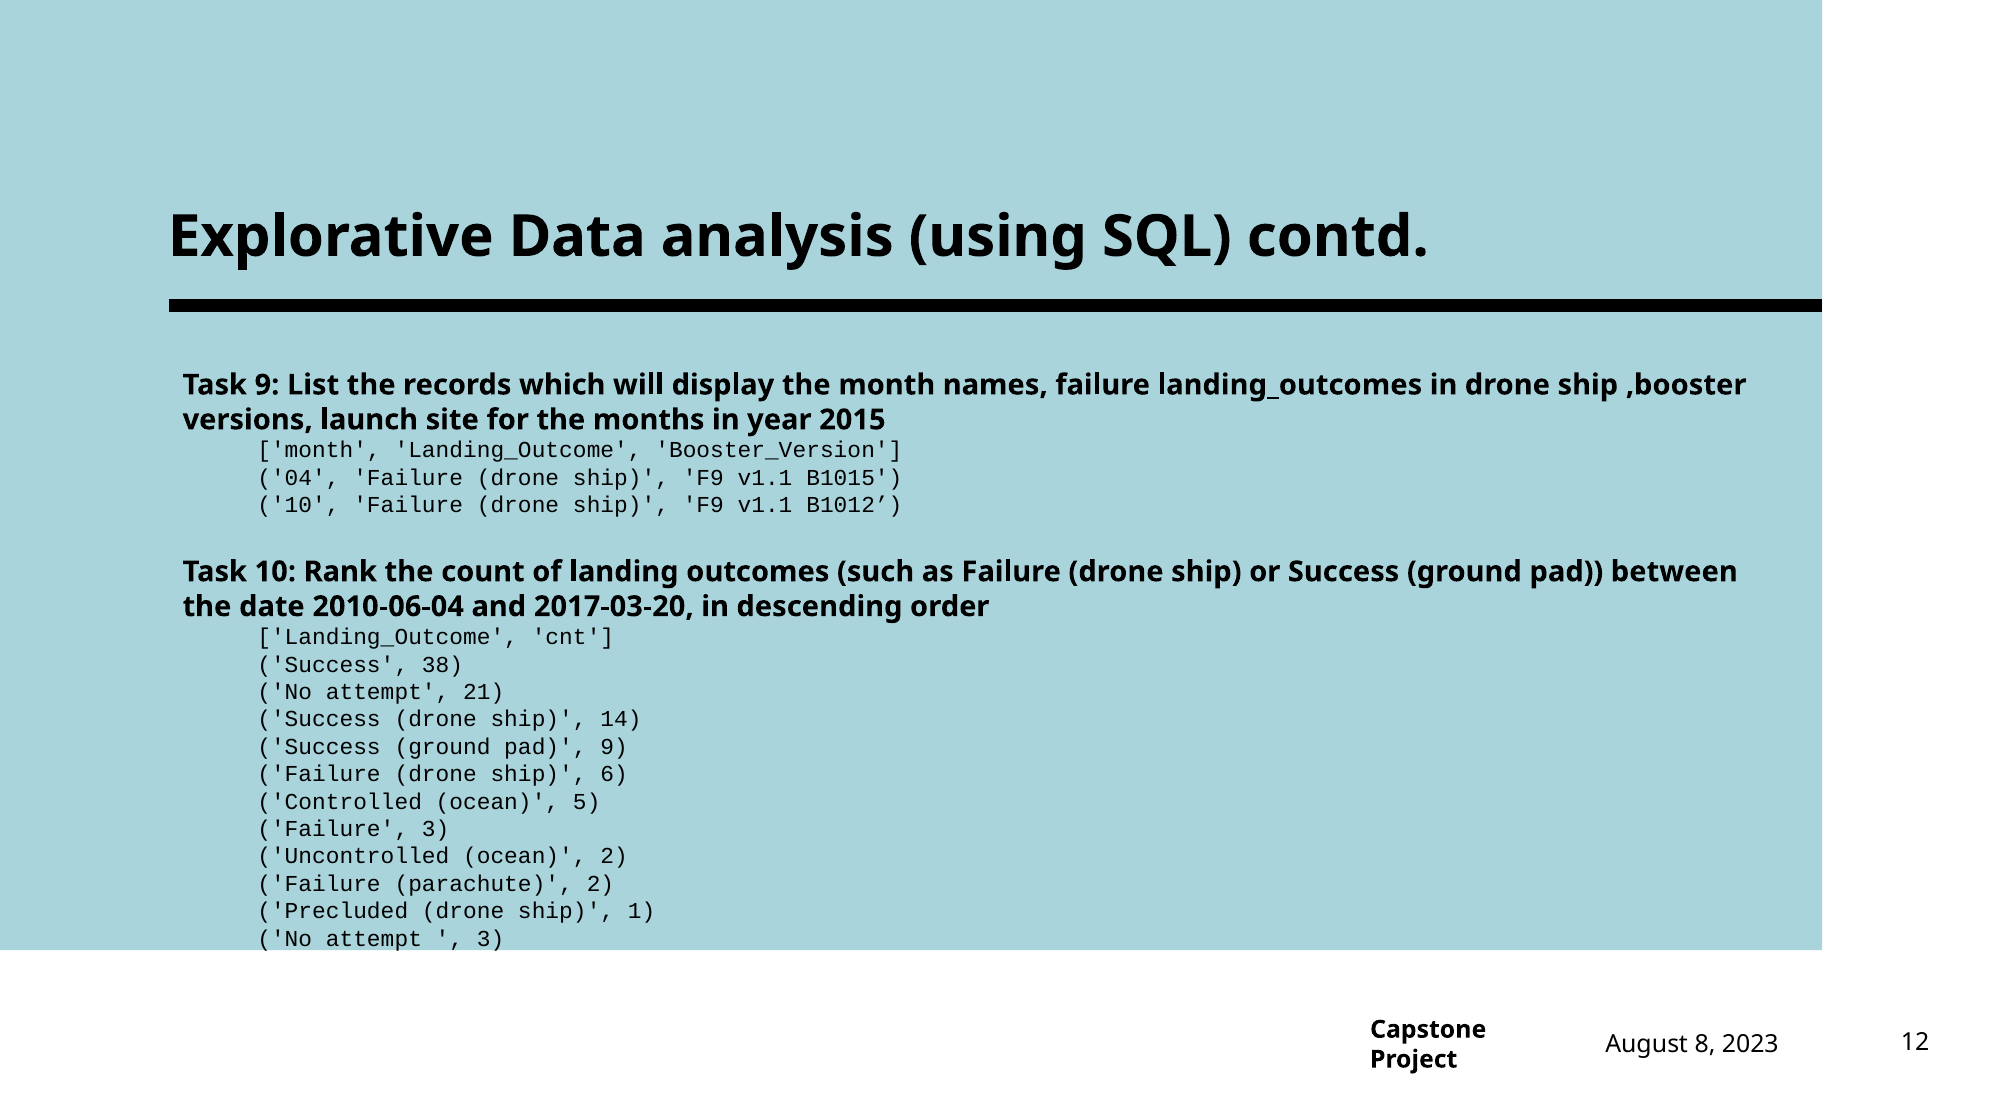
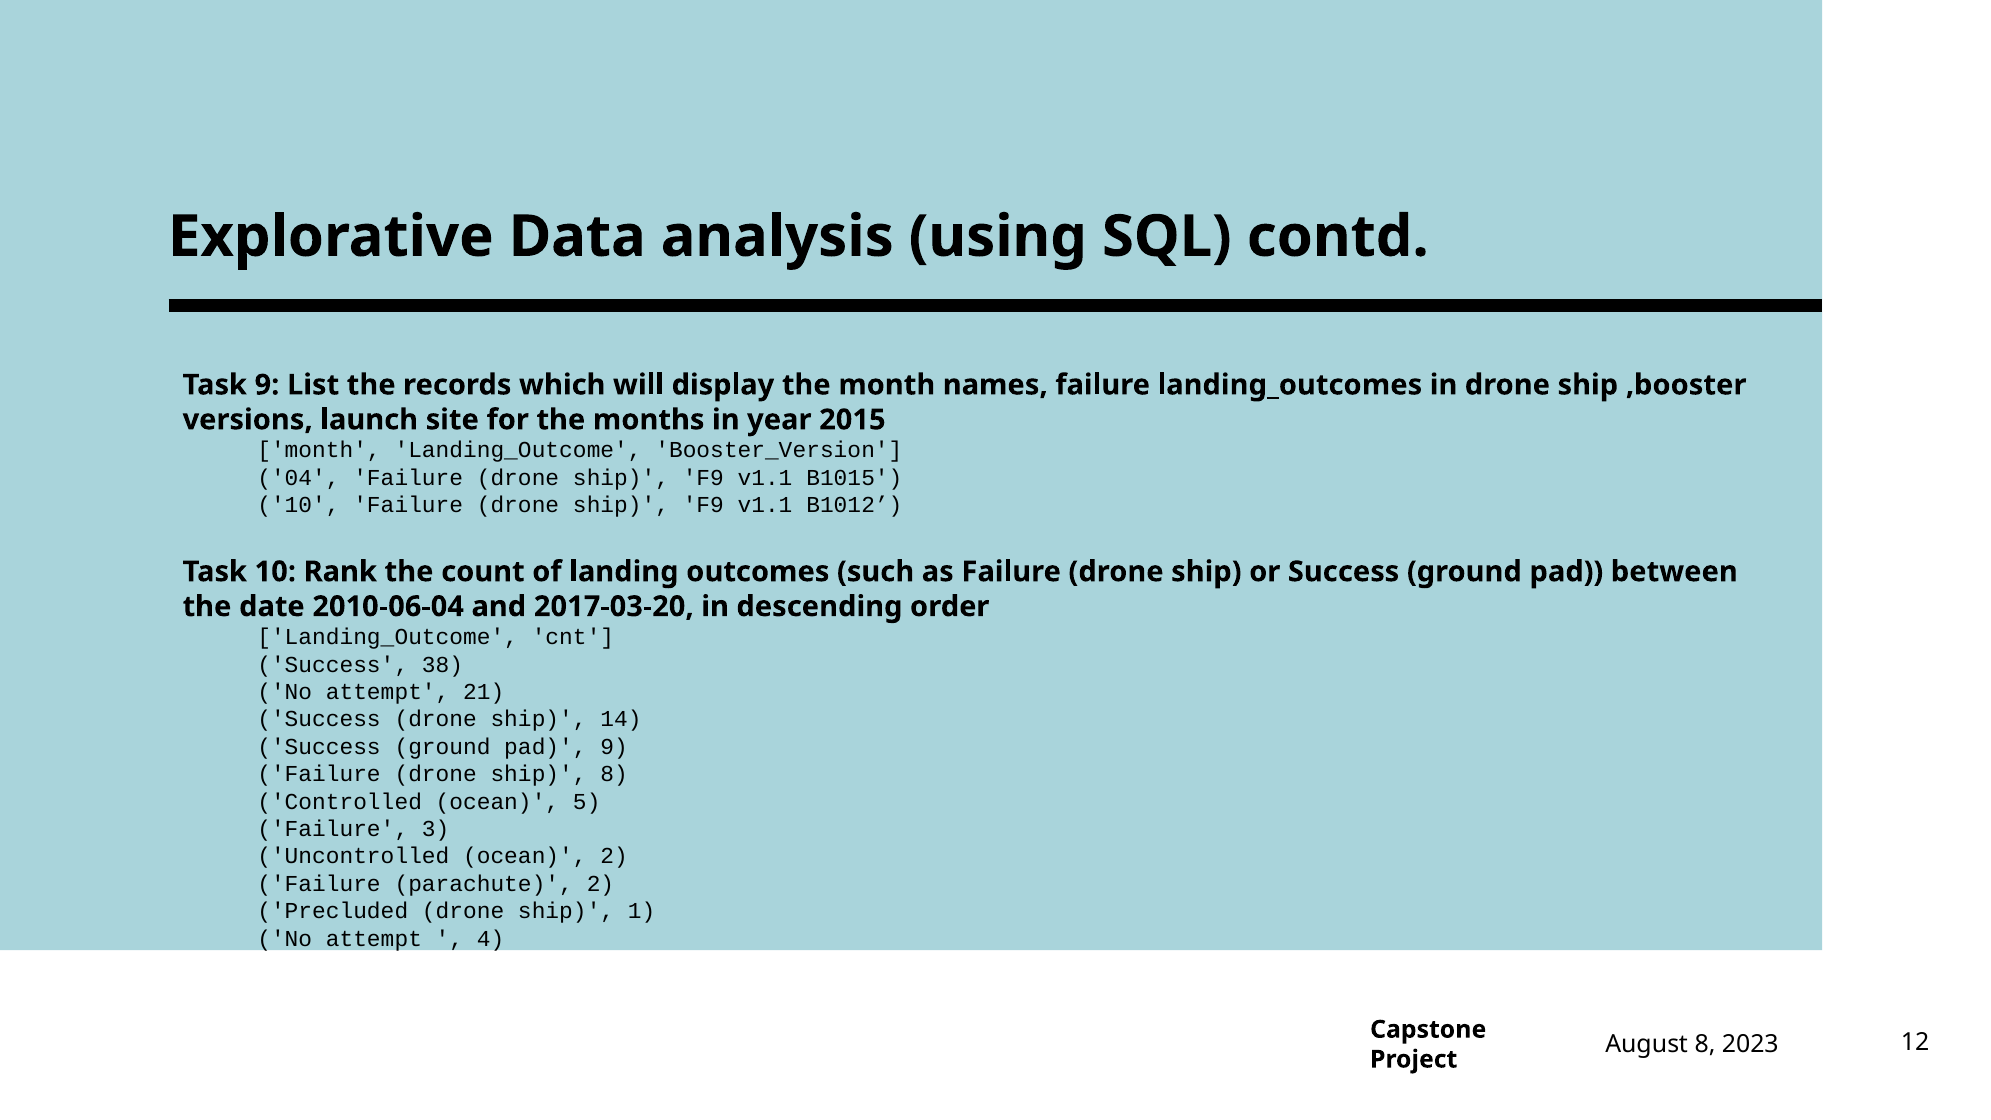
ship 6: 6 -> 8
3 at (491, 939): 3 -> 4
